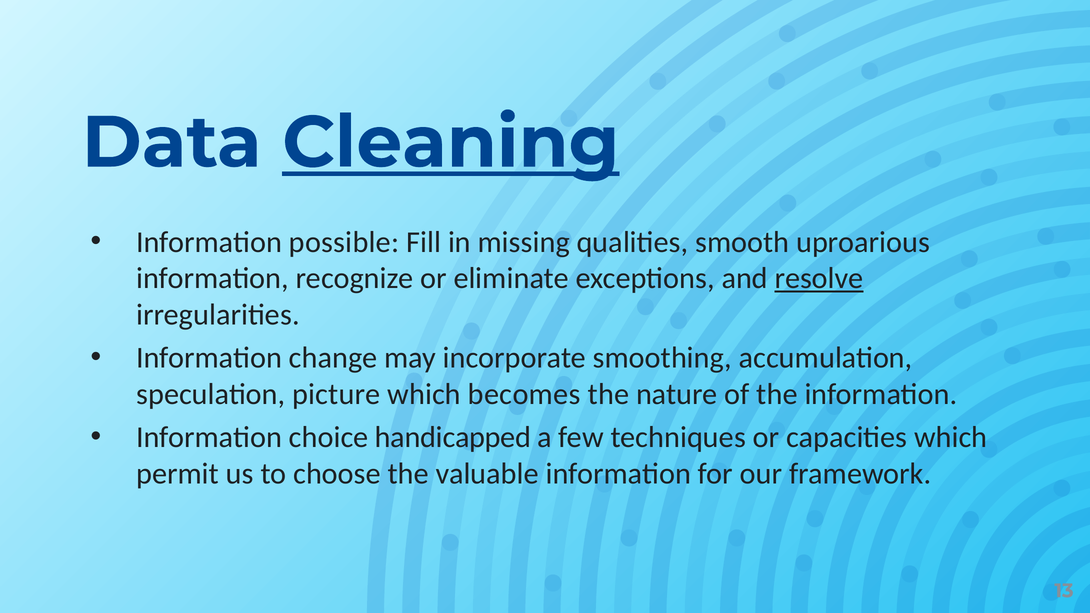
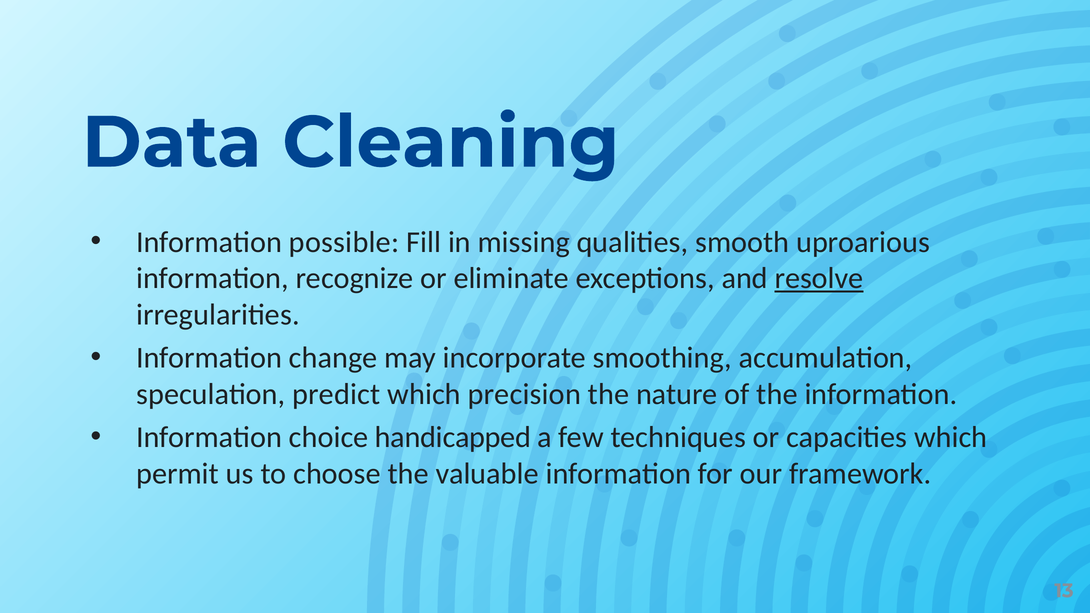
Cleaning underline: present -> none
picture: picture -> predict
becomes: becomes -> precision
